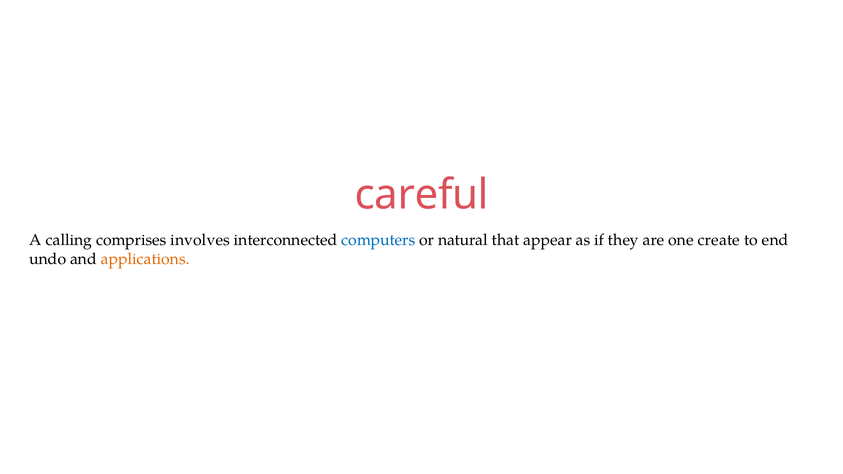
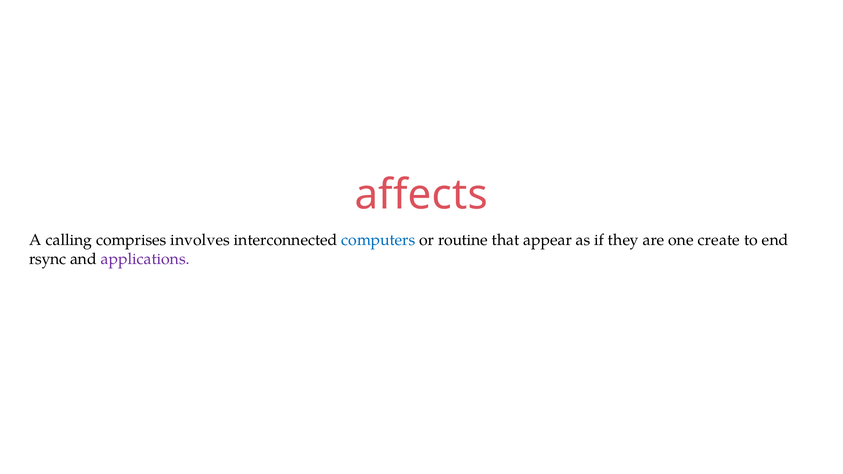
careful: careful -> affects
natural: natural -> routine
undo: undo -> rsync
applications colour: orange -> purple
